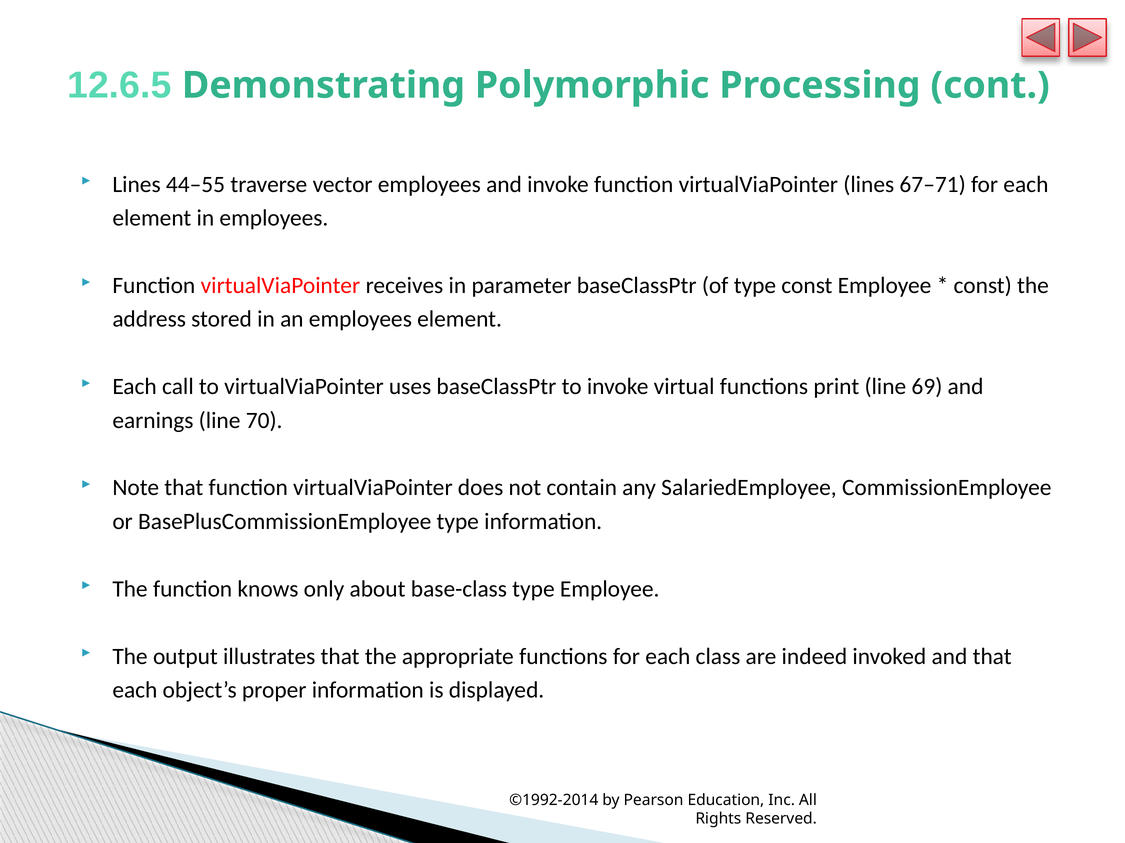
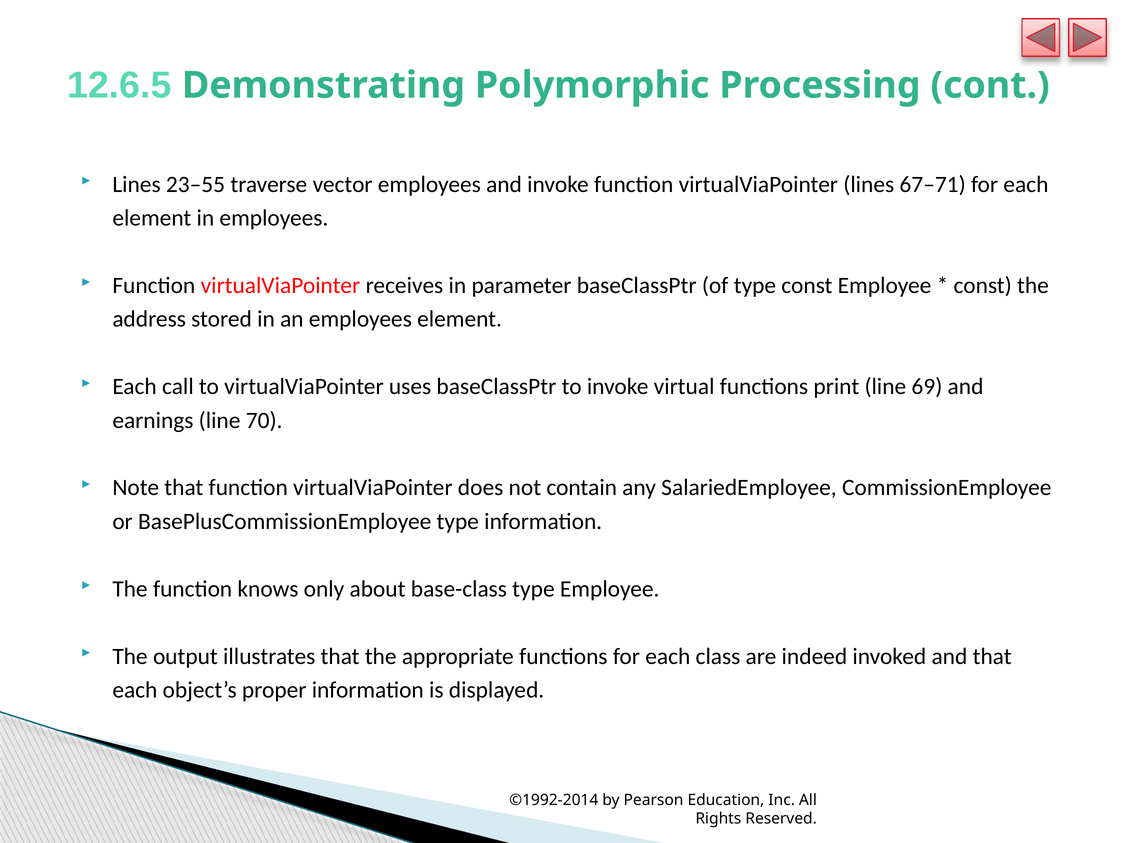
44–55: 44–55 -> 23–55
